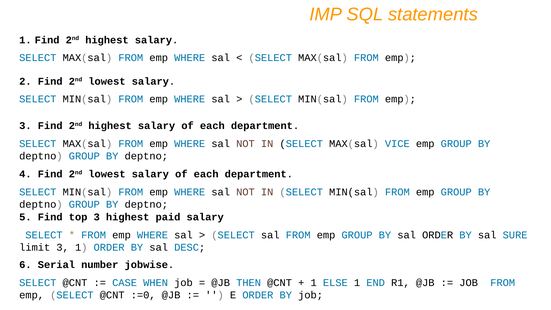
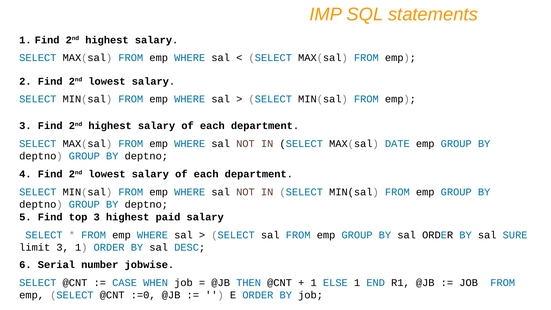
VICE: VICE -> DATE
